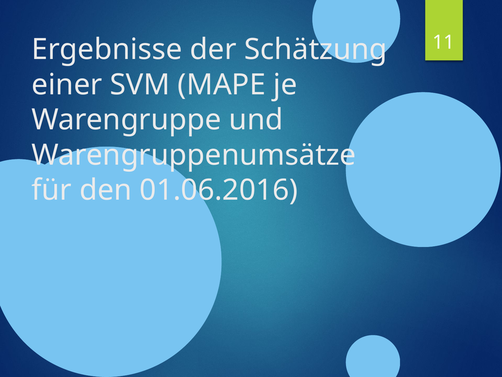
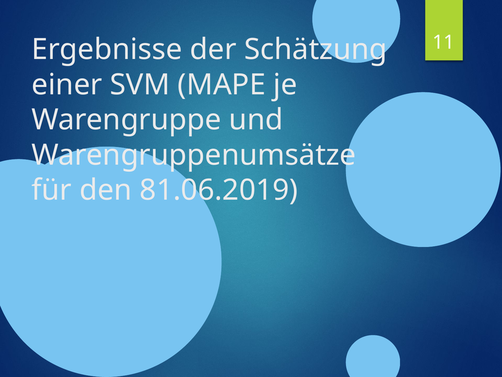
01.06.2016: 01.06.2016 -> 81.06.2019
